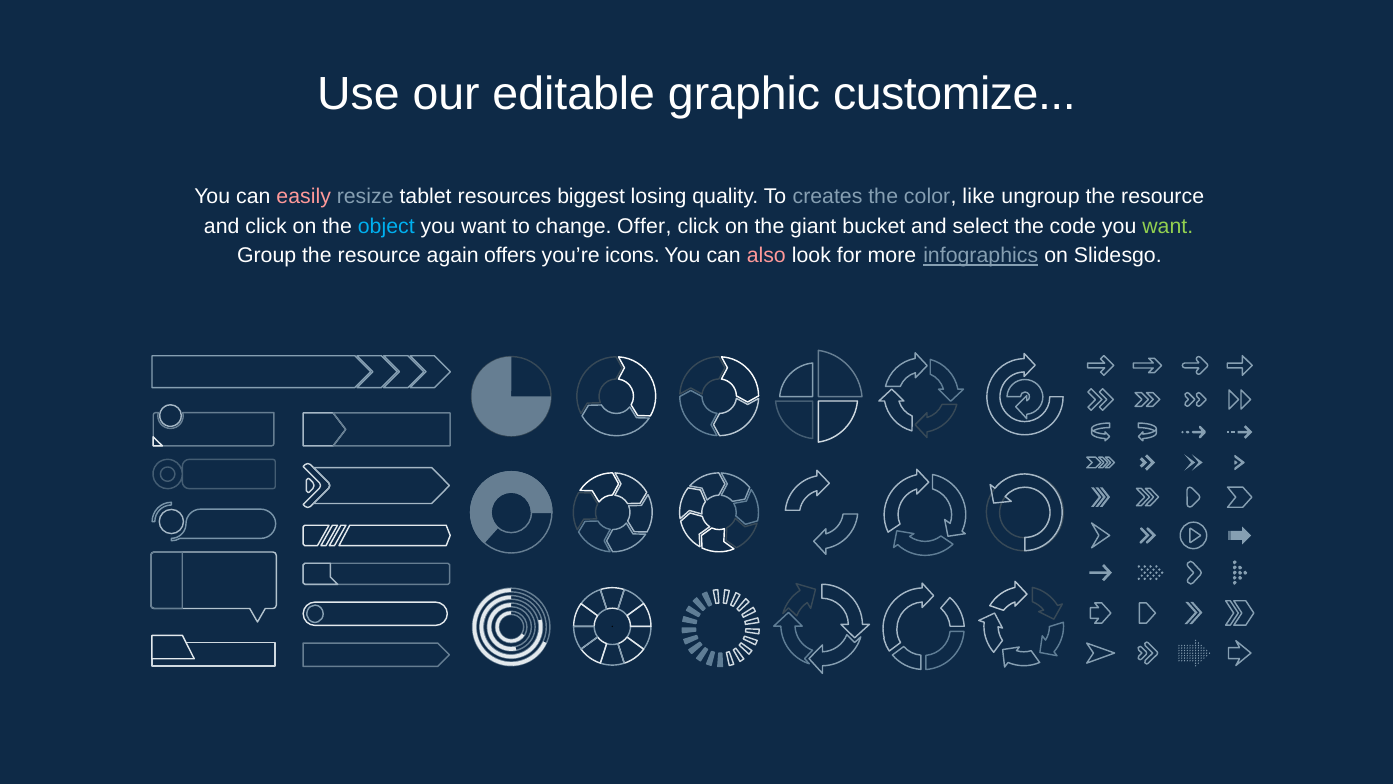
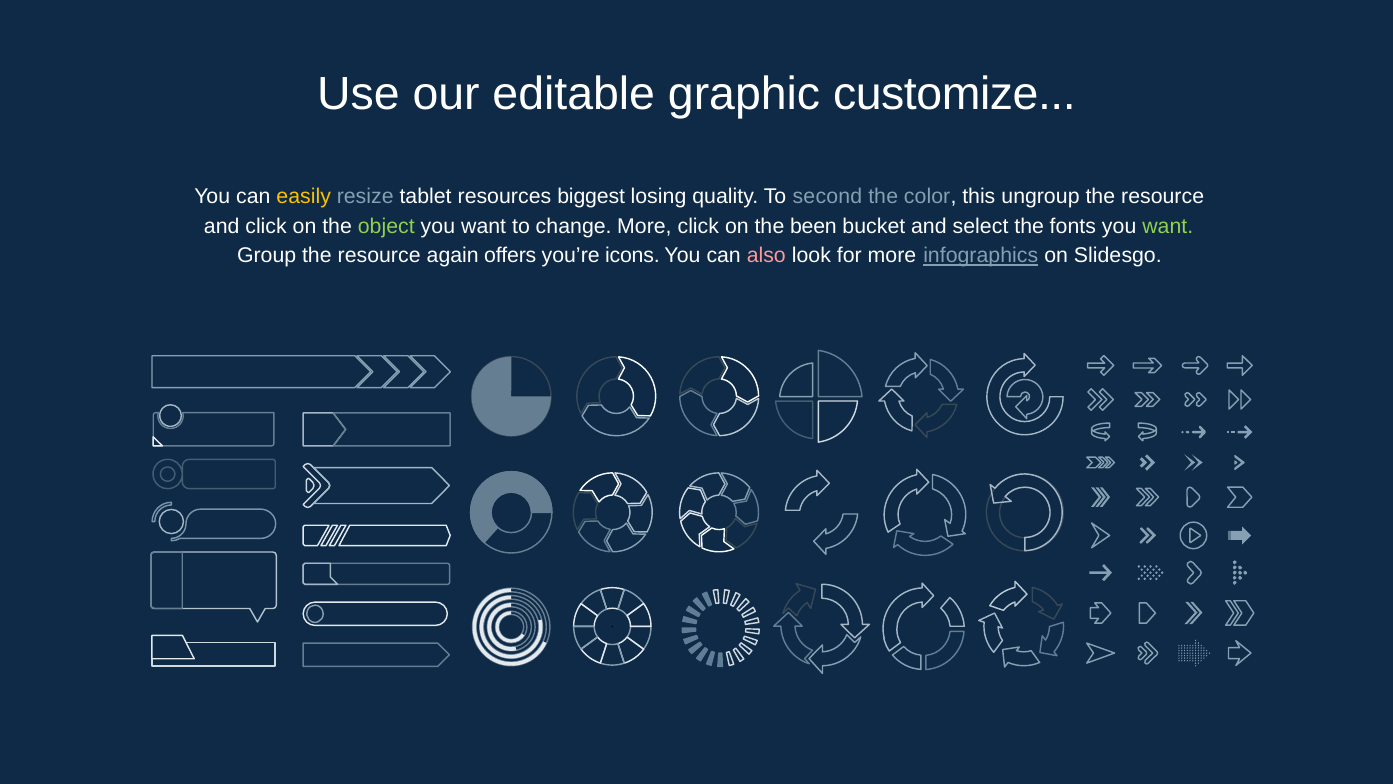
easily colour: pink -> yellow
creates: creates -> second
like: like -> this
object colour: light blue -> light green
change Offer: Offer -> More
giant: giant -> been
code: code -> fonts
